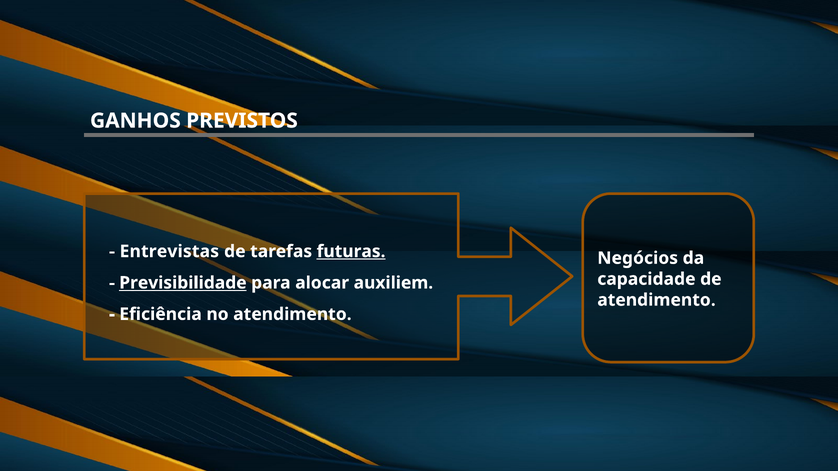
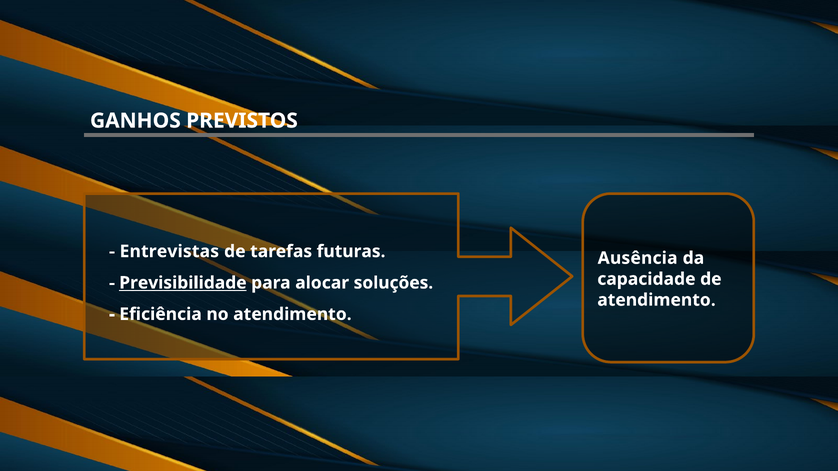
futuras underline: present -> none
Negócios: Negócios -> Ausência
auxiliem: auxiliem -> soluções
